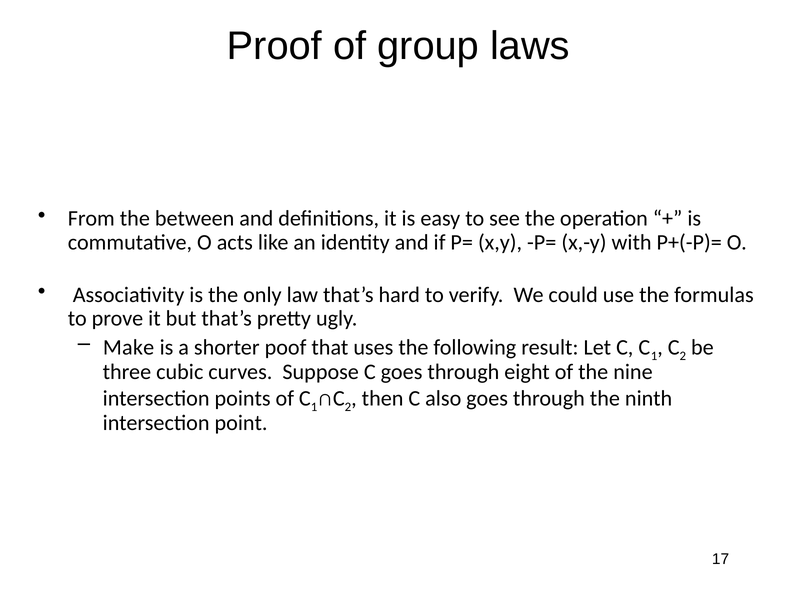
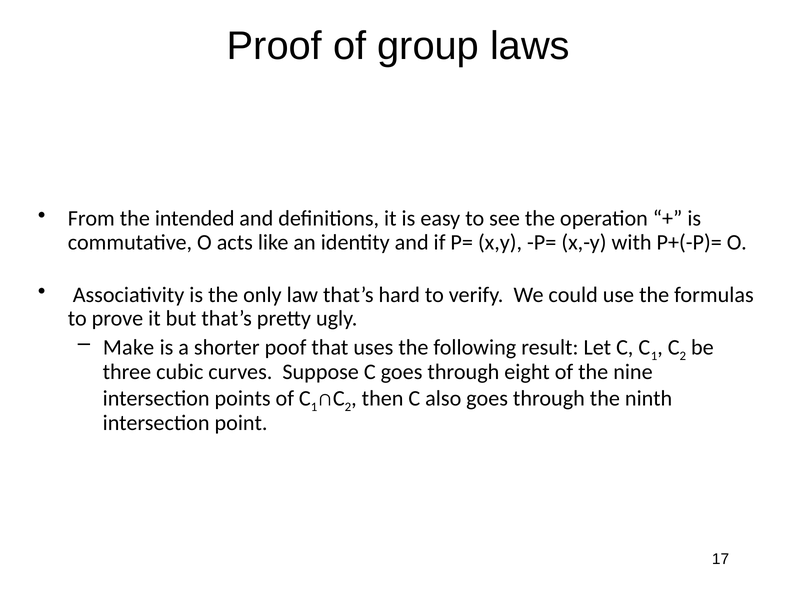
between: between -> intended
